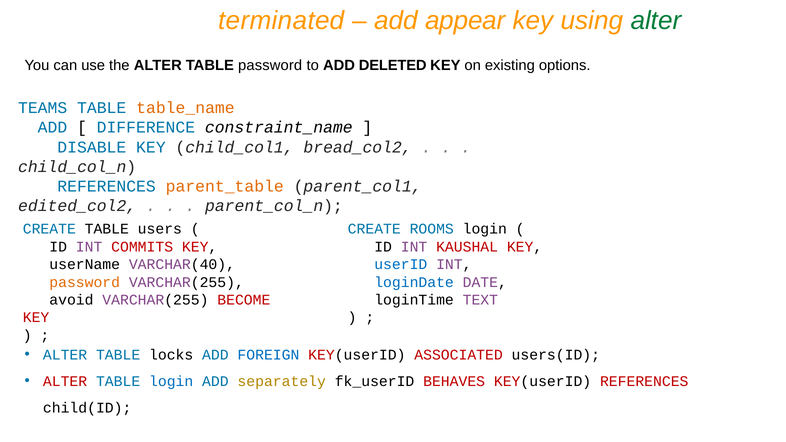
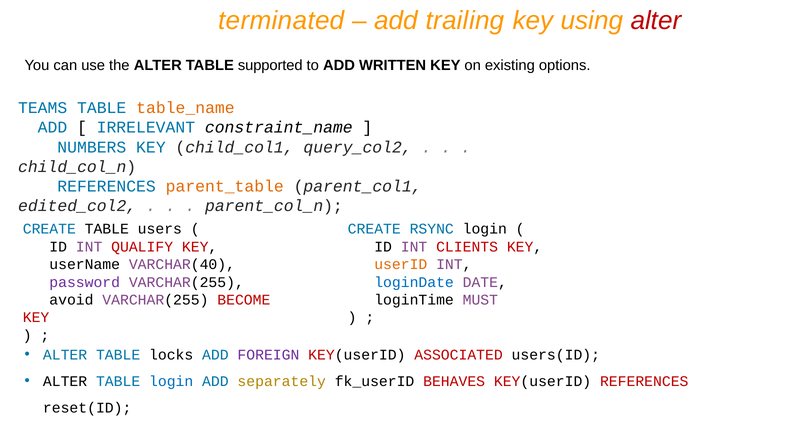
appear: appear -> trailing
alter at (656, 20) colour: green -> red
TABLE password: password -> supported
DELETED: DELETED -> WRITTEN
DIFFERENCE: DIFFERENCE -> IRRELEVANT
DISABLE: DISABLE -> NUMBERS
bread_col2: bread_col2 -> query_col2
ROOMS: ROOMS -> RSYNC
COMMITS: COMMITS -> QUALIFY
KAUSHAL: KAUSHAL -> CLIENTS
userID colour: blue -> orange
password at (85, 282) colour: orange -> purple
TEXT: TEXT -> MUST
FOREIGN colour: blue -> purple
ALTER at (65, 381) colour: red -> black
child(ID: child(ID -> reset(ID
